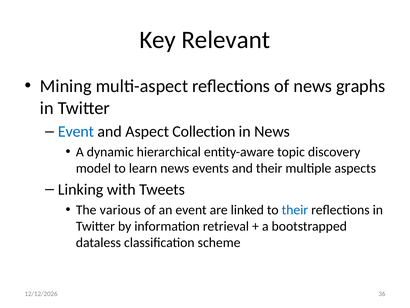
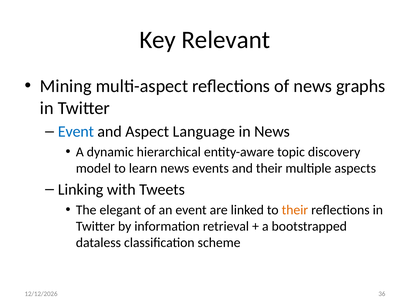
Collection: Collection -> Language
various: various -> elegant
their at (295, 210) colour: blue -> orange
